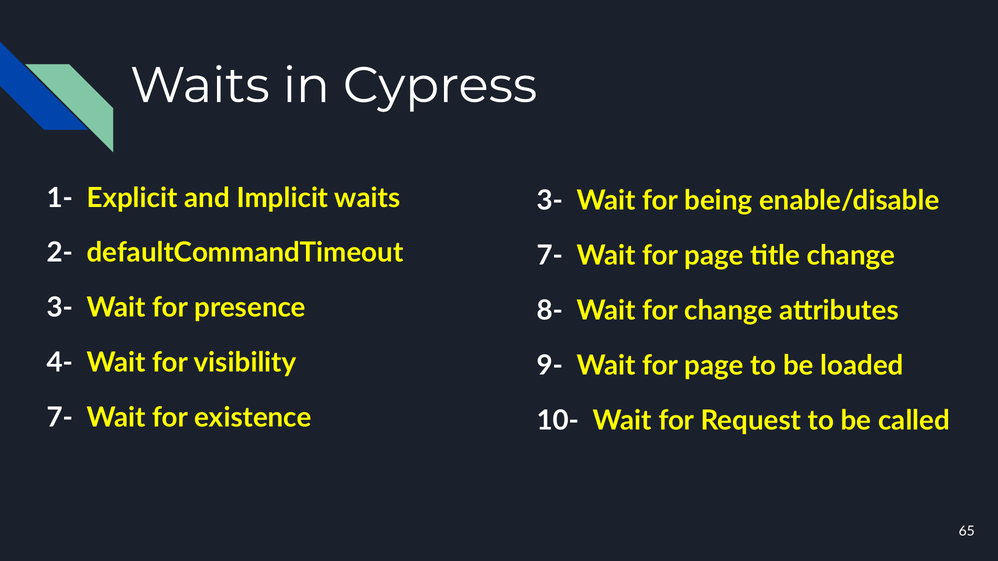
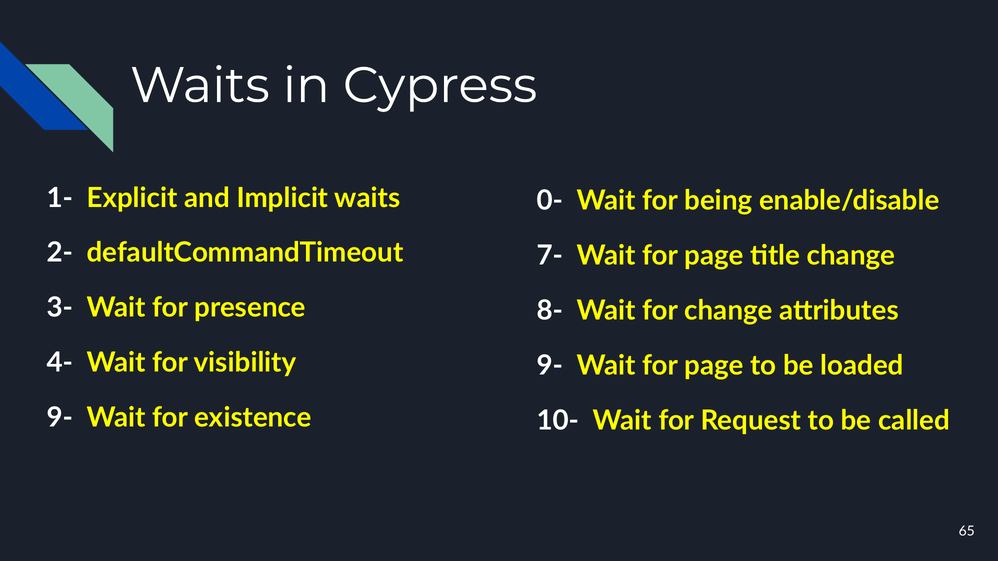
3- at (550, 201): 3- -> 0-
7- at (60, 418): 7- -> 9-
